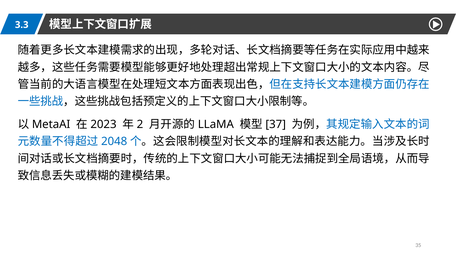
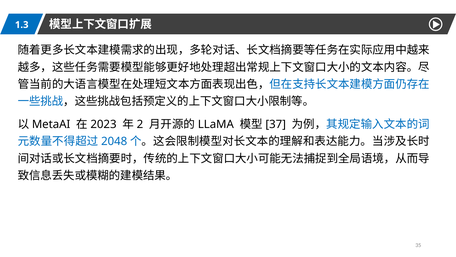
3.3: 3.3 -> 1.3
